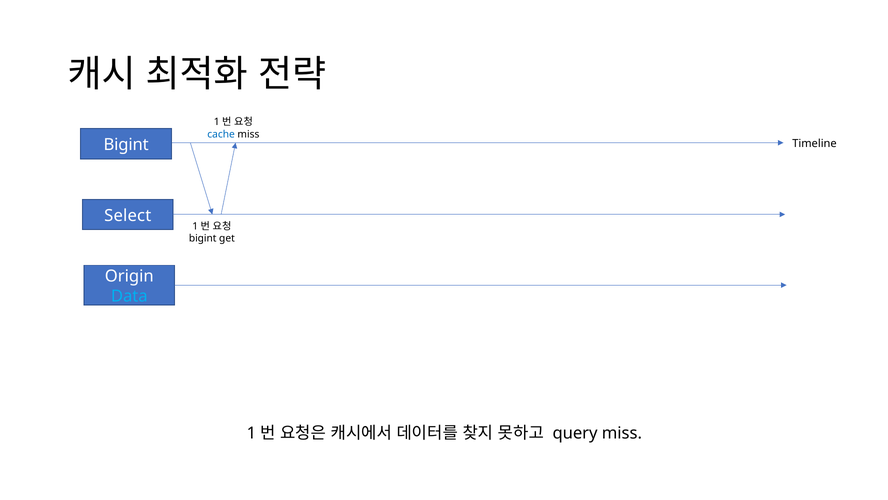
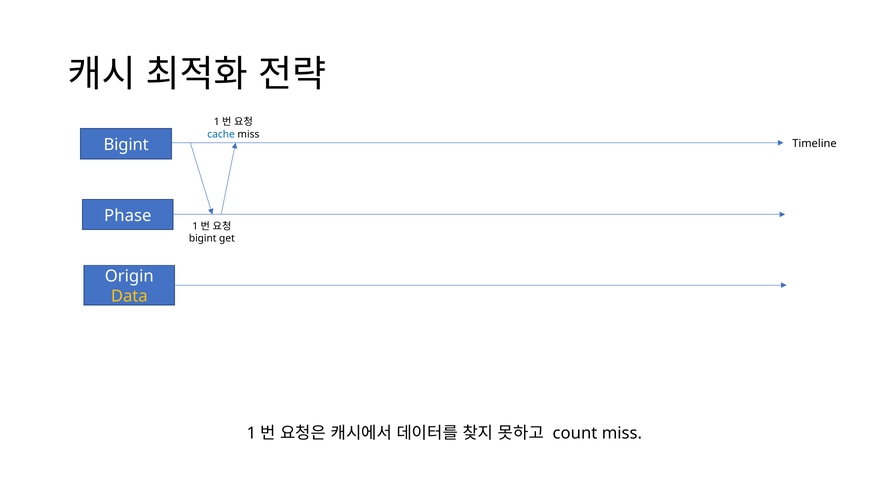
Select: Select -> Phase
Data colour: light blue -> yellow
query: query -> count
